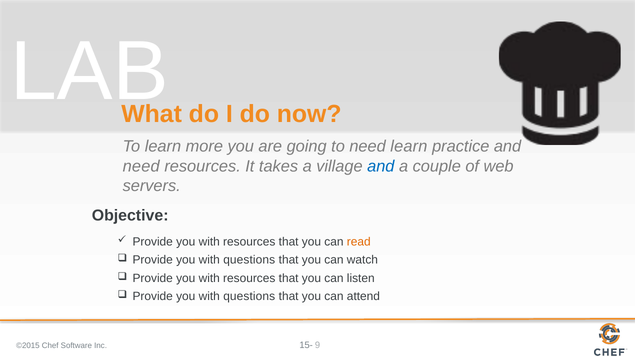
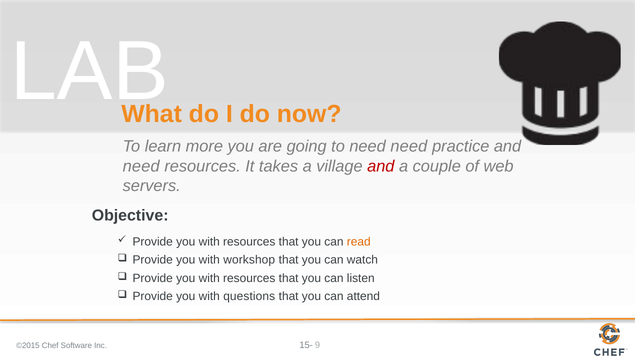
need learn: learn -> need
and at (381, 166) colour: blue -> red
questions at (249, 260): questions -> workshop
